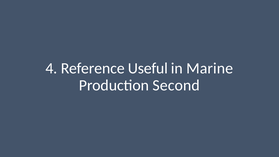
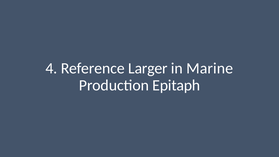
Useful: Useful -> Larger
Second: Second -> Epitaph
